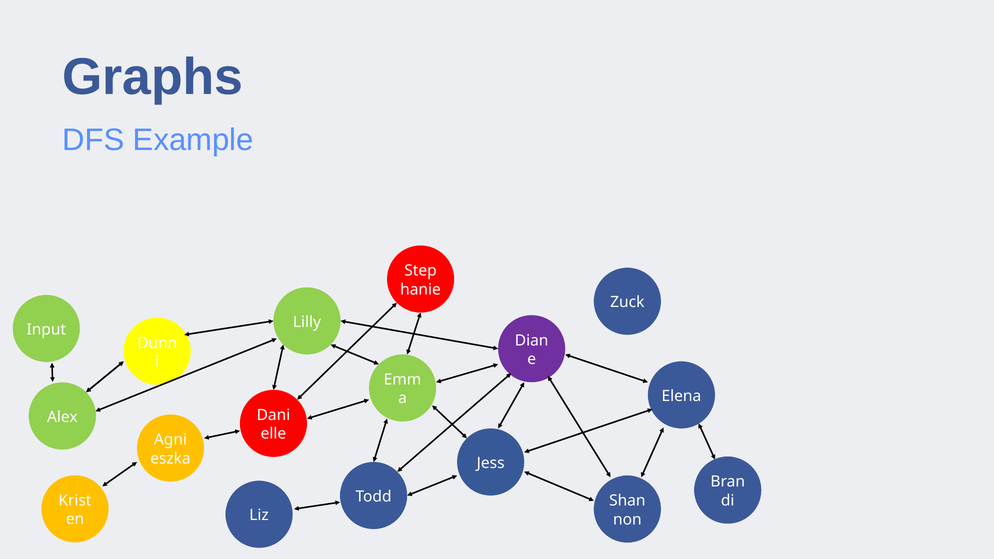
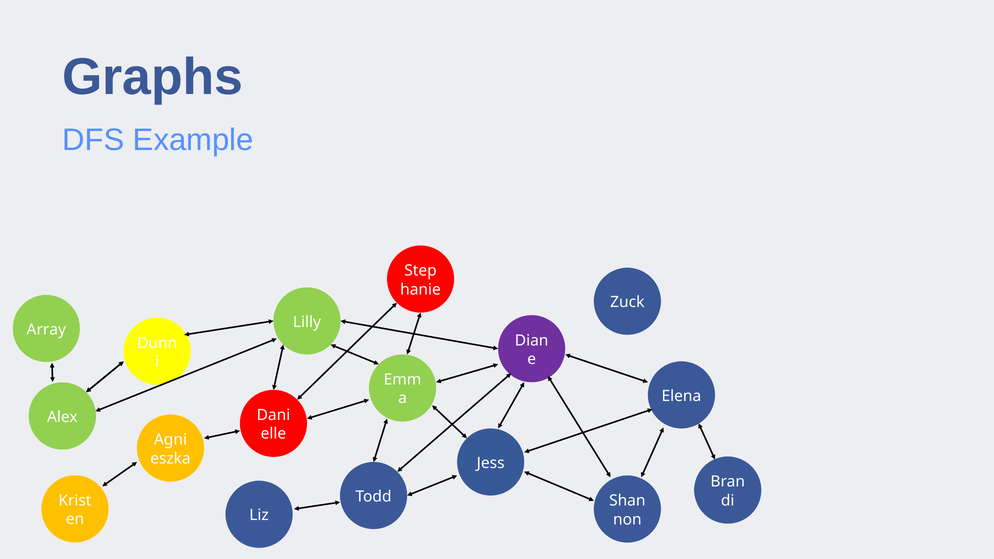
Input: Input -> Array
